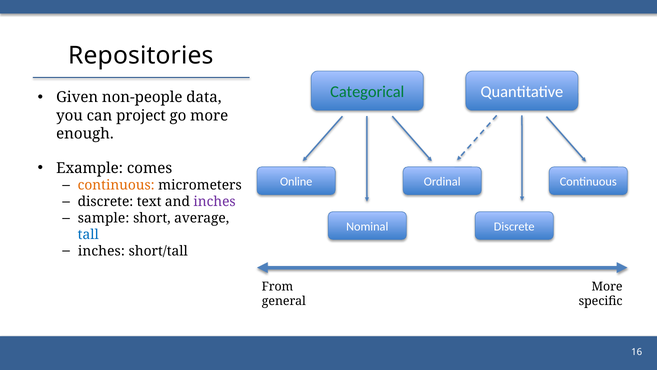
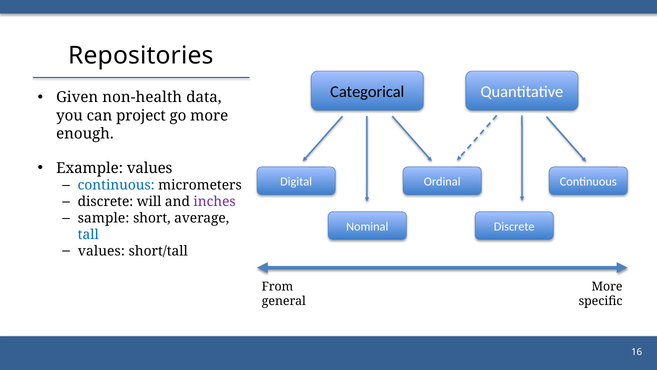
Categorical colour: green -> black
non-people: non-people -> non-health
Example comes: comes -> values
Online: Online -> Digital
continuous at (116, 185) colour: orange -> blue
text: text -> will
inches at (101, 251): inches -> values
